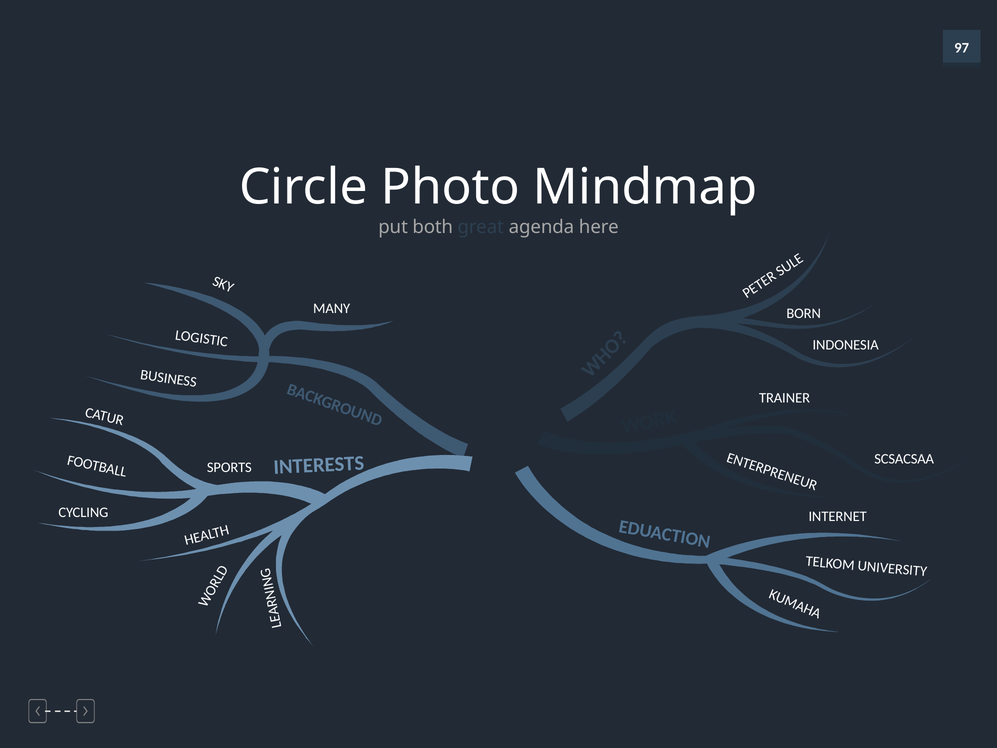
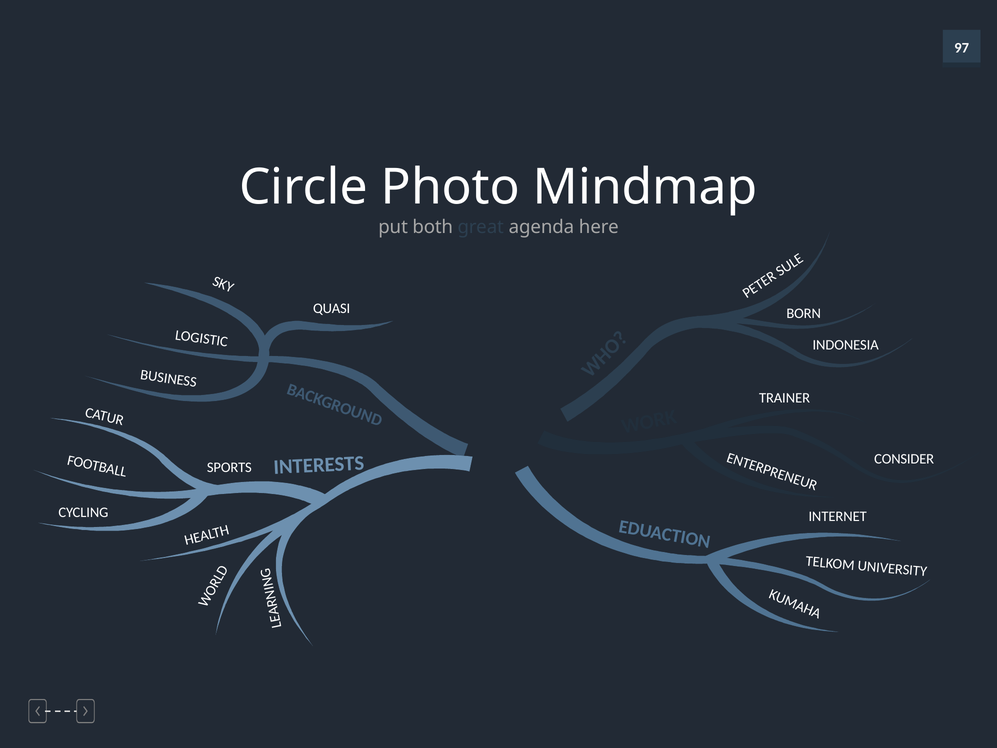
MANY: MANY -> QUASI
SCSACSAA: SCSACSAA -> CONSIDER
